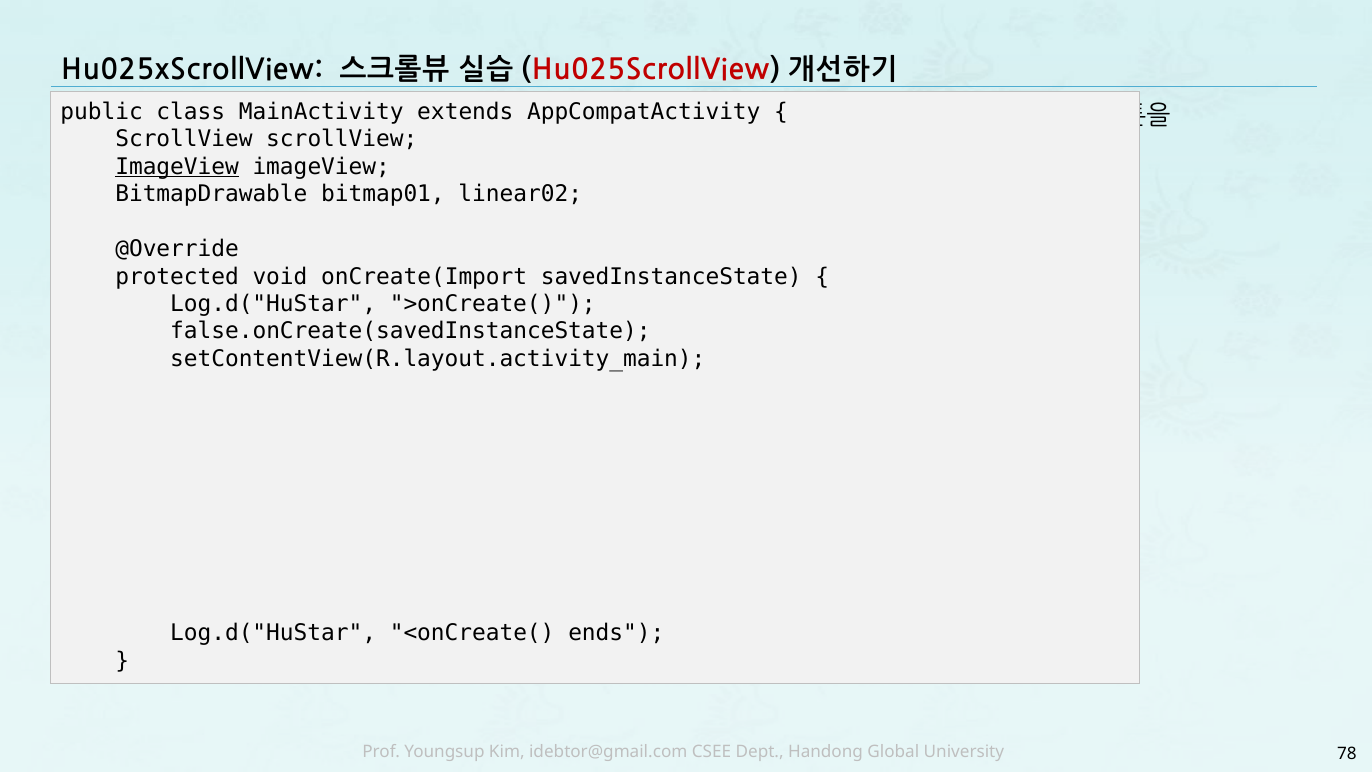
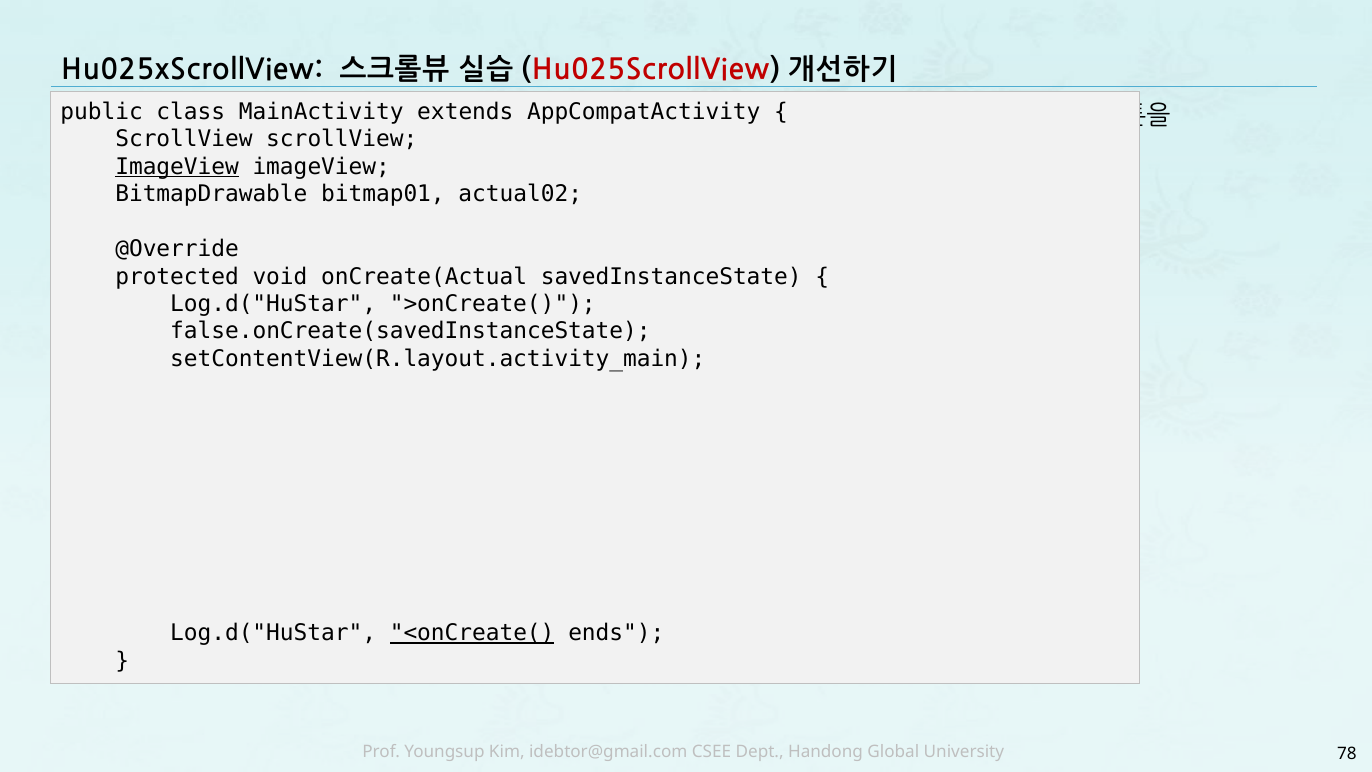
linear02: linear02 -> actual02
onCreate(Import: onCreate(Import -> onCreate(Actual
<onCreate( underline: none -> present
